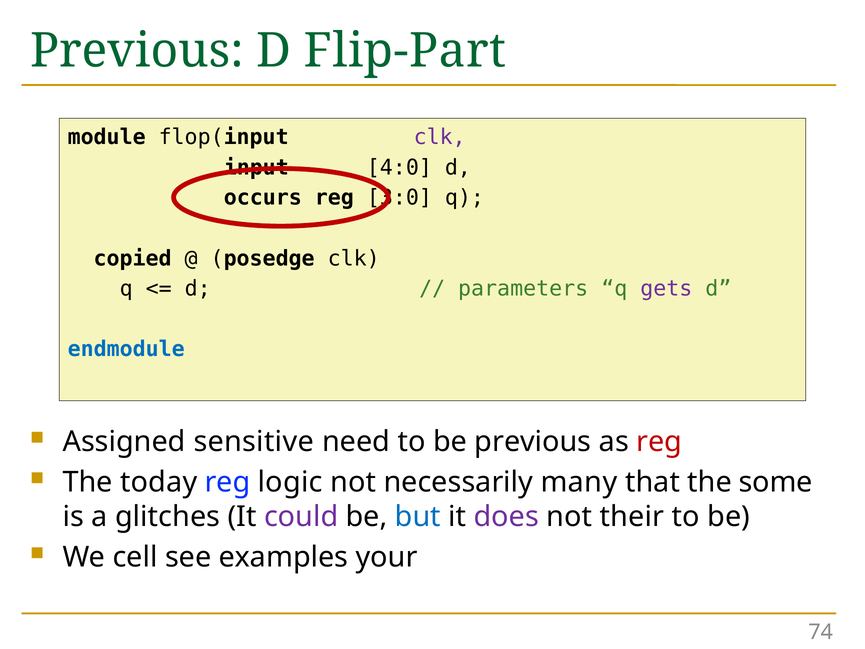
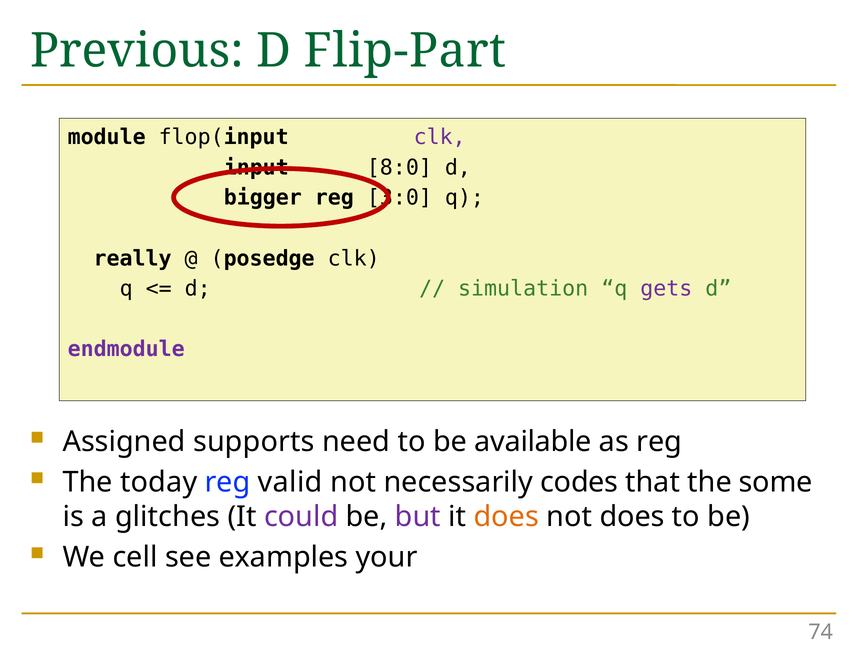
4:0: 4:0 -> 8:0
occurs: occurs -> bigger
copied: copied -> really
parameters: parameters -> simulation
endmodule colour: blue -> purple
sensitive: sensitive -> supports
be previous: previous -> available
reg at (659, 442) colour: red -> black
logic: logic -> valid
many: many -> codes
but colour: blue -> purple
does at (506, 517) colour: purple -> orange
not their: their -> does
